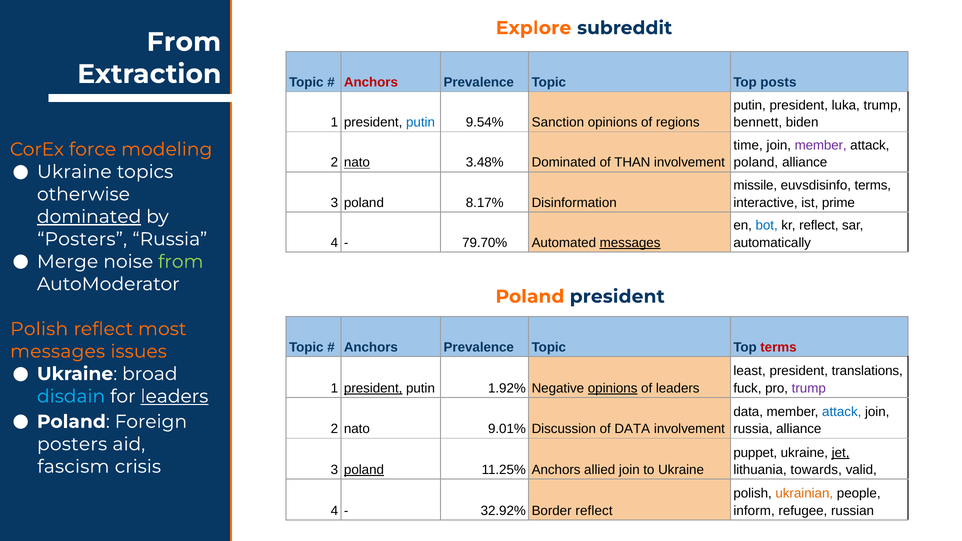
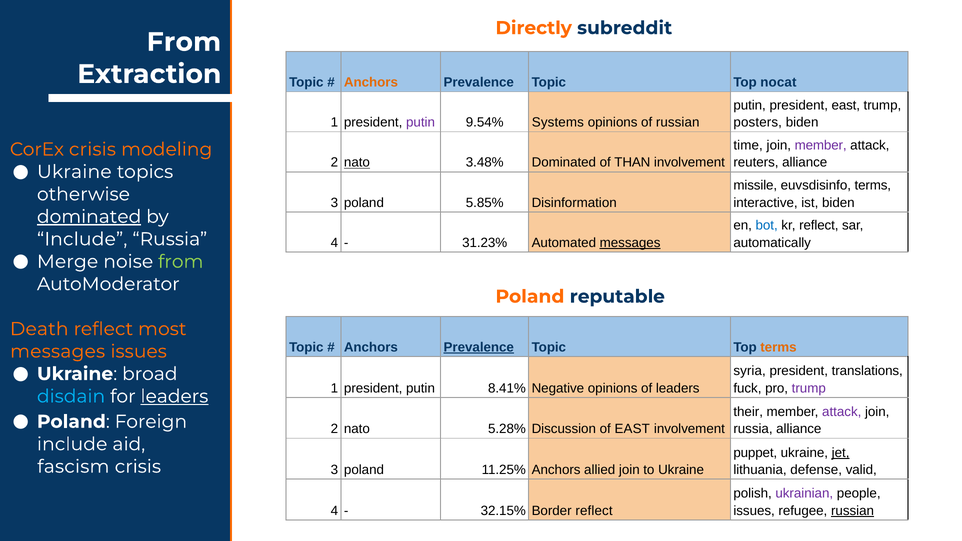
Explore: Explore -> Directly
Anchors at (371, 82) colour: red -> orange
posts: posts -> nocat
president luka: luka -> east
putin at (420, 123) colour: blue -> purple
Sanction: Sanction -> Systems
of regions: regions -> russian
bennett: bennett -> posters
CorEx force: force -> crisis
poland at (756, 163): poland -> reuters
8.17%: 8.17% -> 5.85%
ist prime: prime -> biden
Posters at (82, 239): Posters -> Include
79.70%: 79.70% -> 31.23%
Poland president: president -> reputable
Polish at (39, 329): Polish -> Death
Prevalence at (479, 347) underline: none -> present
terms at (778, 347) colour: red -> orange
least: least -> syria
president at (373, 388) underline: present -> none
1.92%: 1.92% -> 8.41%
opinions at (613, 388) underline: present -> none
data at (748, 412): data -> their
attack at (842, 412) colour: blue -> purple
9.01%: 9.01% -> 5.28%
of DATA: DATA -> EAST
posters at (72, 444): posters -> include
poland at (364, 470) underline: present -> none
towards: towards -> defense
ukrainian colour: orange -> purple
32.92%: 32.92% -> 32.15%
inform at (754, 511): inform -> issues
russian at (853, 511) underline: none -> present
